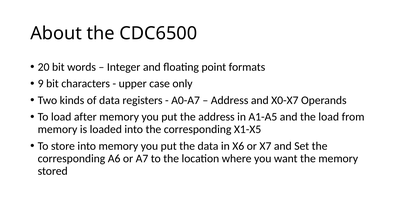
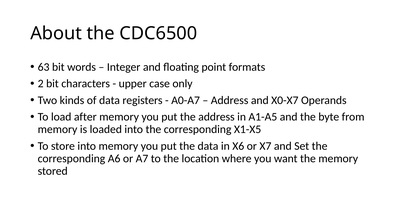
20: 20 -> 63
9: 9 -> 2
the load: load -> byte
